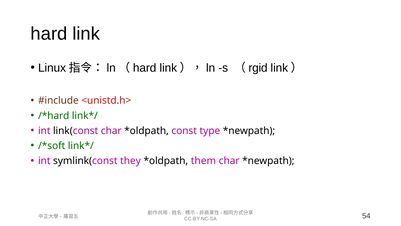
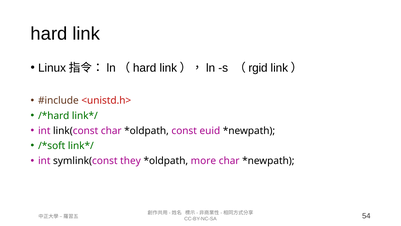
type: type -> euid
them: them -> more
